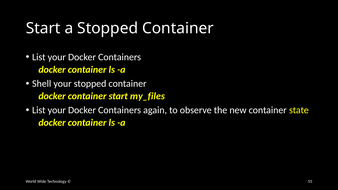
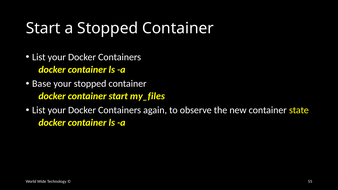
Shell: Shell -> Base
